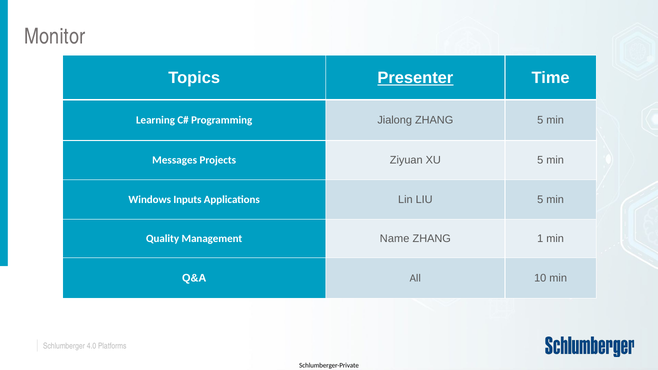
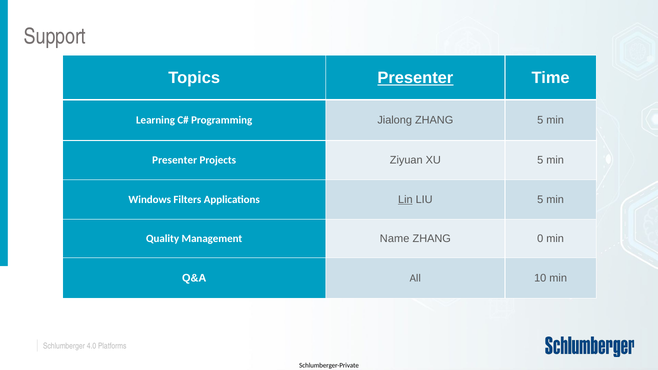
Monitor: Monitor -> Support
Messages at (175, 160): Messages -> Presenter
Inputs: Inputs -> Filters
Lin underline: none -> present
1: 1 -> 0
